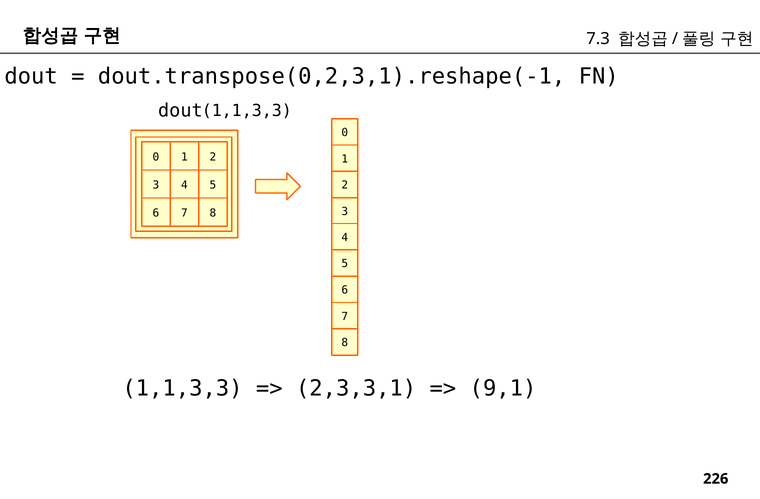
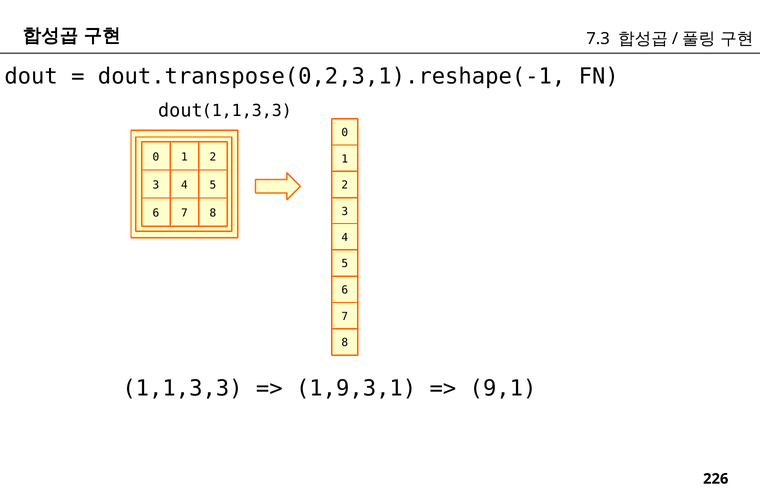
2,3,3,1: 2,3,3,1 -> 1,9,3,1
